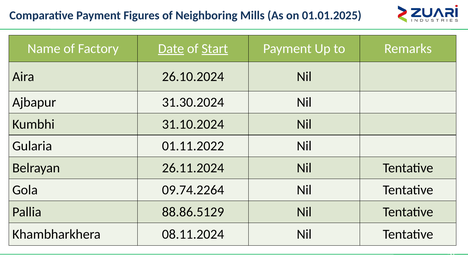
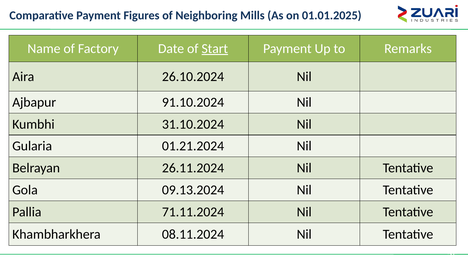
Date underline: present -> none
31.30.2024: 31.30.2024 -> 91.10.2024
01.11.2022: 01.11.2022 -> 01.21.2024
09.74.2264: 09.74.2264 -> 09.13.2024
88.86.5129: 88.86.5129 -> 71.11.2024
